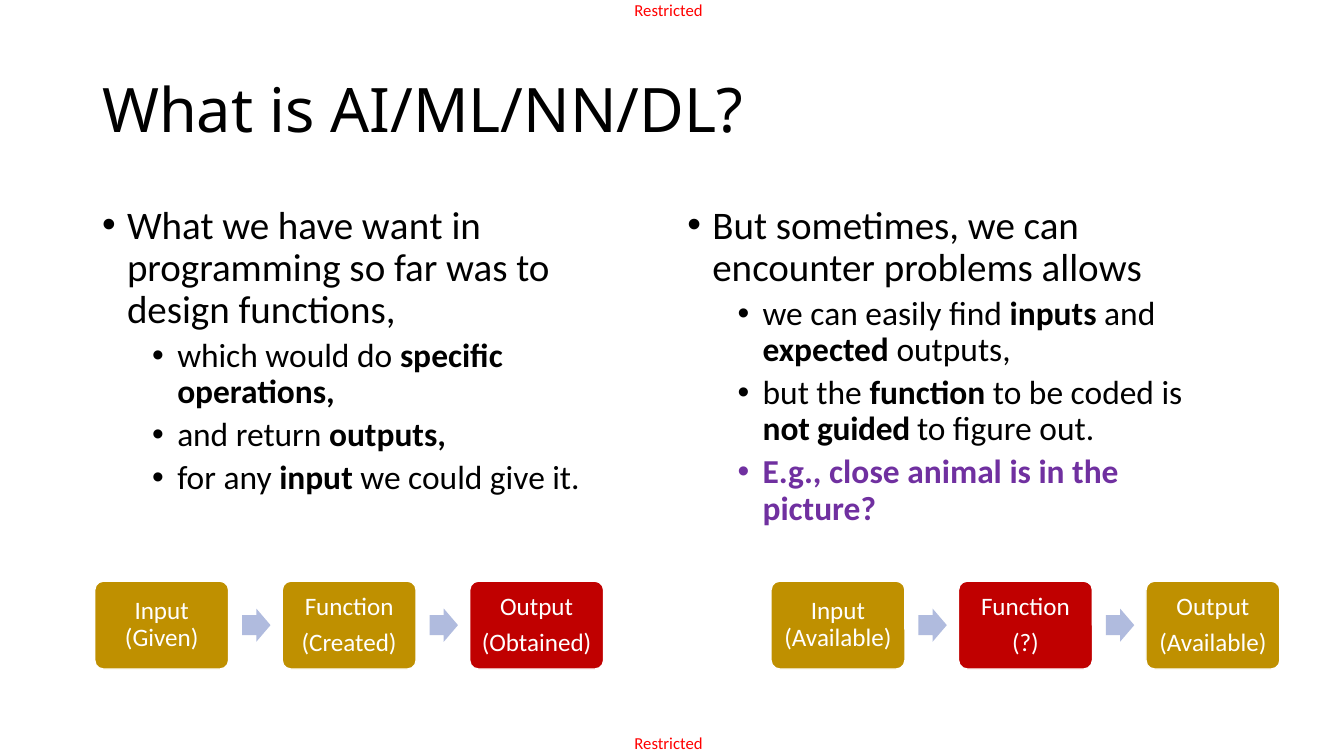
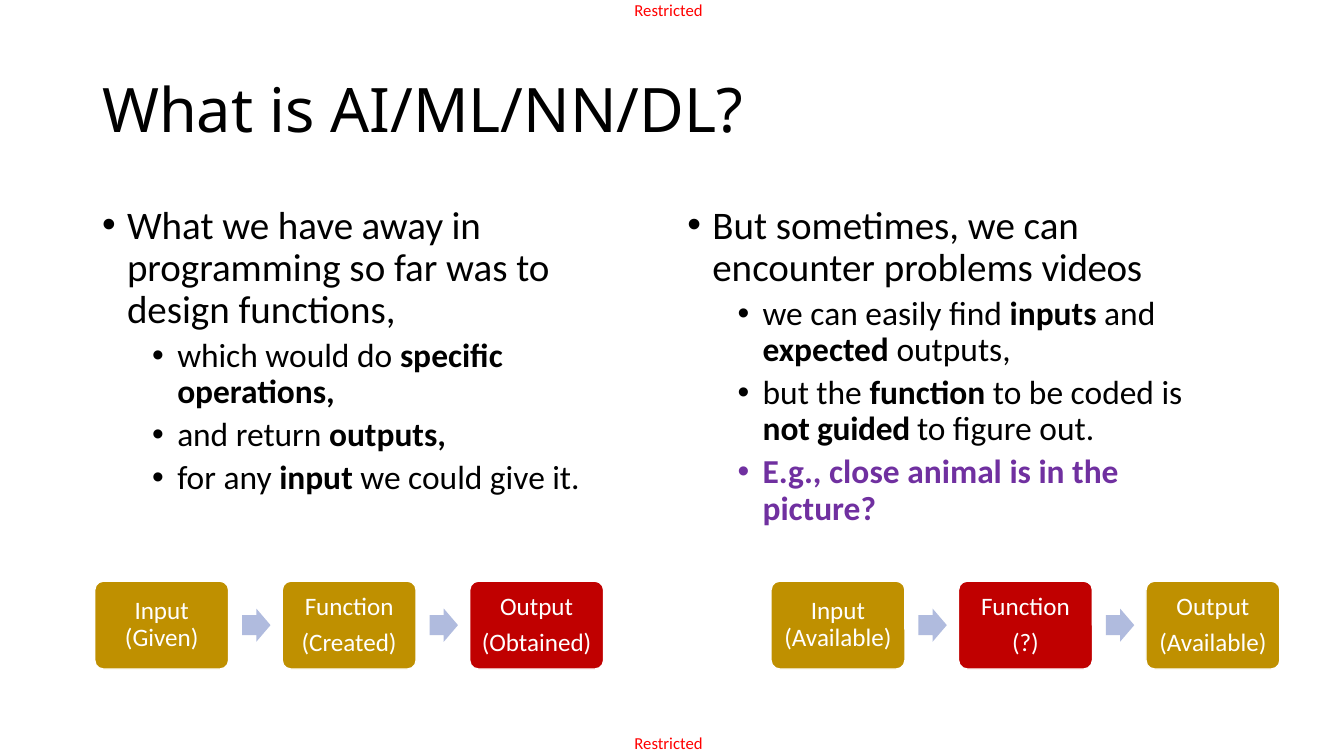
want: want -> away
allows: allows -> videos
